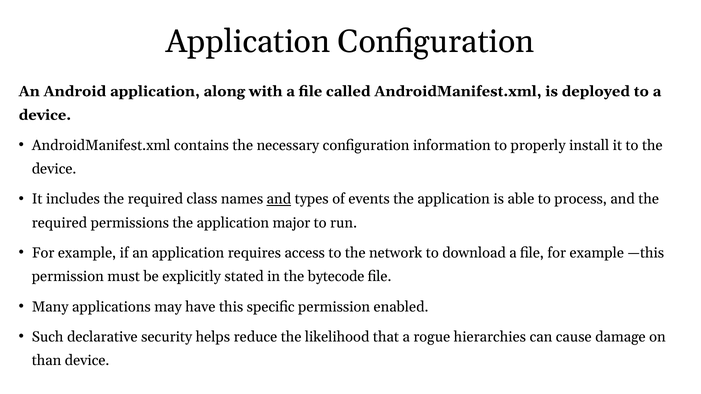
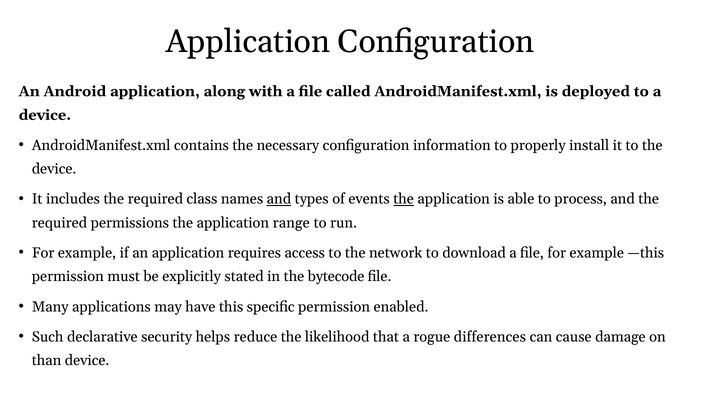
the at (404, 199) underline: none -> present
major: major -> range
hierarchies: hierarchies -> differences
